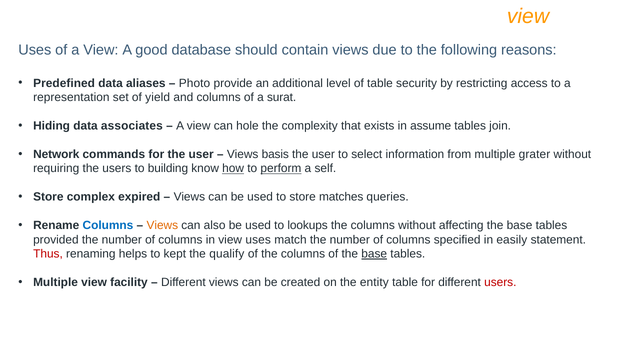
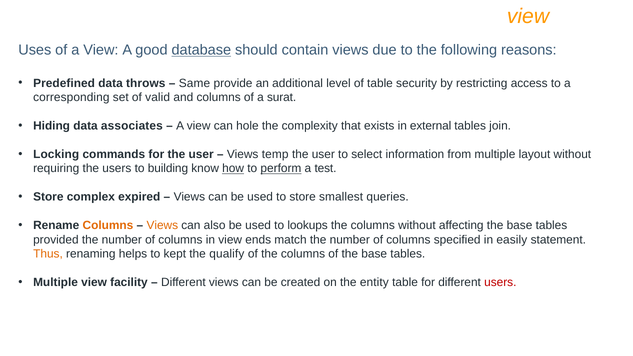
database underline: none -> present
aliases: aliases -> throws
Photo: Photo -> Same
representation: representation -> corresponding
yield: yield -> valid
assume: assume -> external
Network: Network -> Locking
basis: basis -> temp
grater: grater -> layout
self: self -> test
matches: matches -> smallest
Columns at (108, 226) colour: blue -> orange
in view uses: uses -> ends
Thus colour: red -> orange
base at (374, 254) underline: present -> none
